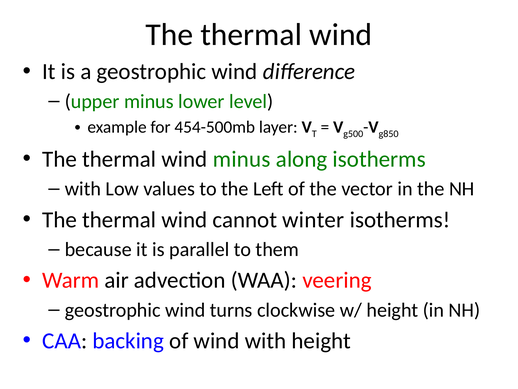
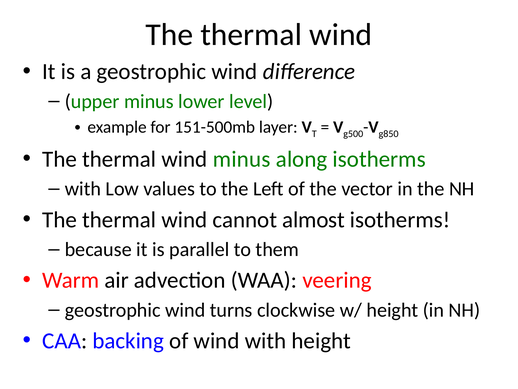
454-500mb: 454-500mb -> 151-500mb
winter: winter -> almost
